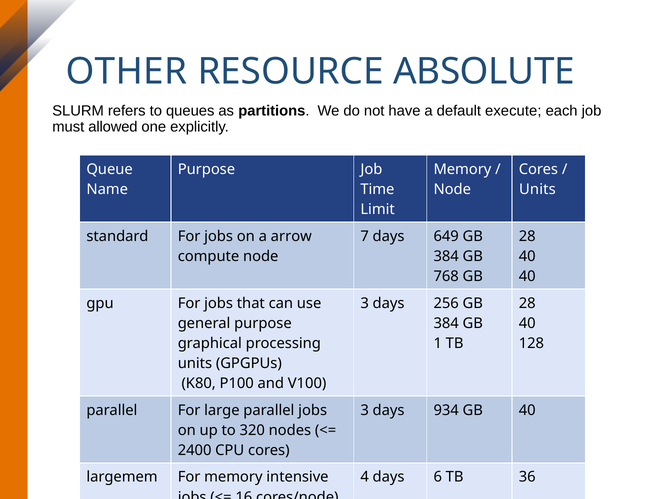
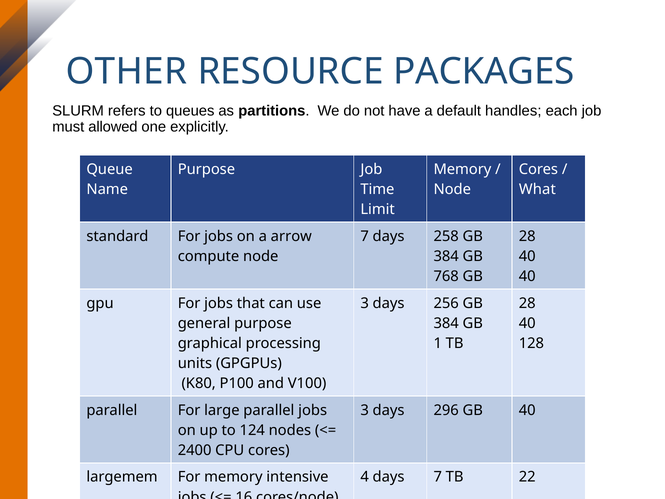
ABSOLUTE: ABSOLUTE -> PACKAGES
execute: execute -> handles
Units at (537, 189): Units -> What
649: 649 -> 258
934: 934 -> 296
320: 320 -> 124
days 6: 6 -> 7
36: 36 -> 22
